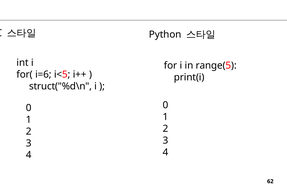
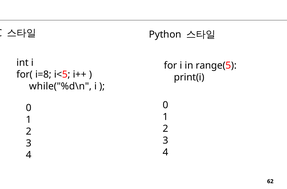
i=6: i=6 -> i=8
struct("%d\n: struct("%d\n -> while("%d\n
